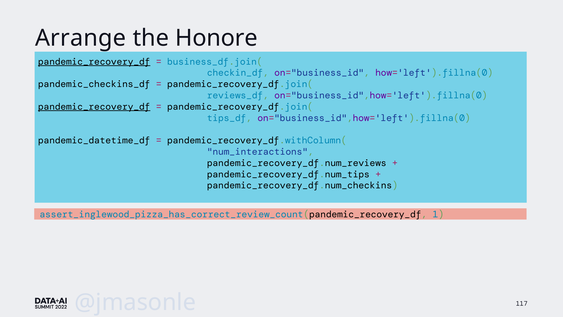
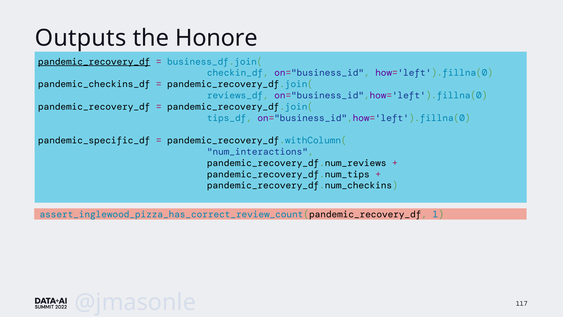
Arrange: Arrange -> Outputs
pandemic_recovery_df at (94, 107) underline: present -> none
pandemic_datetime_df: pandemic_datetime_df -> pandemic_specific_df
